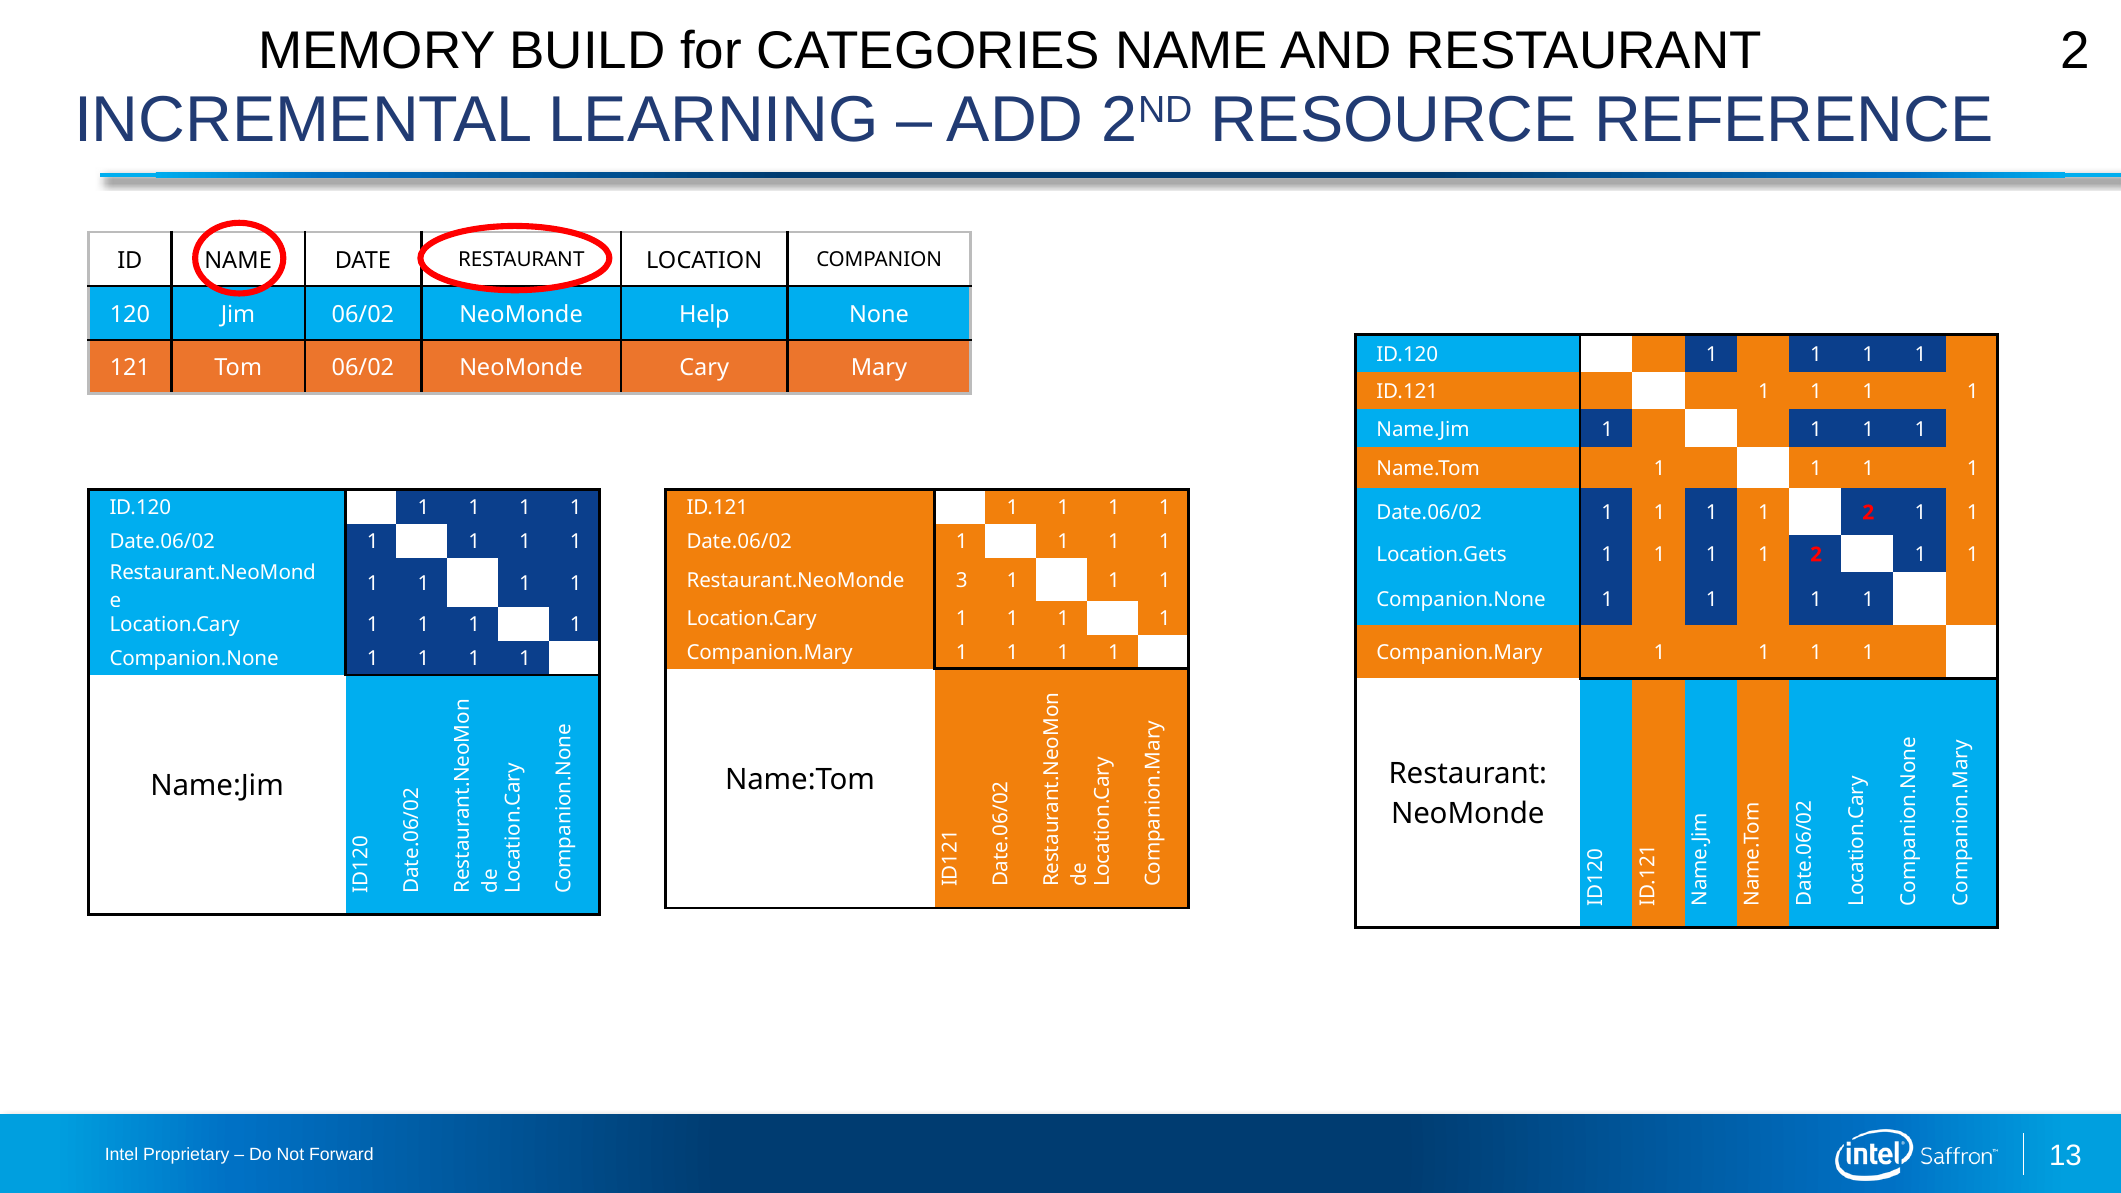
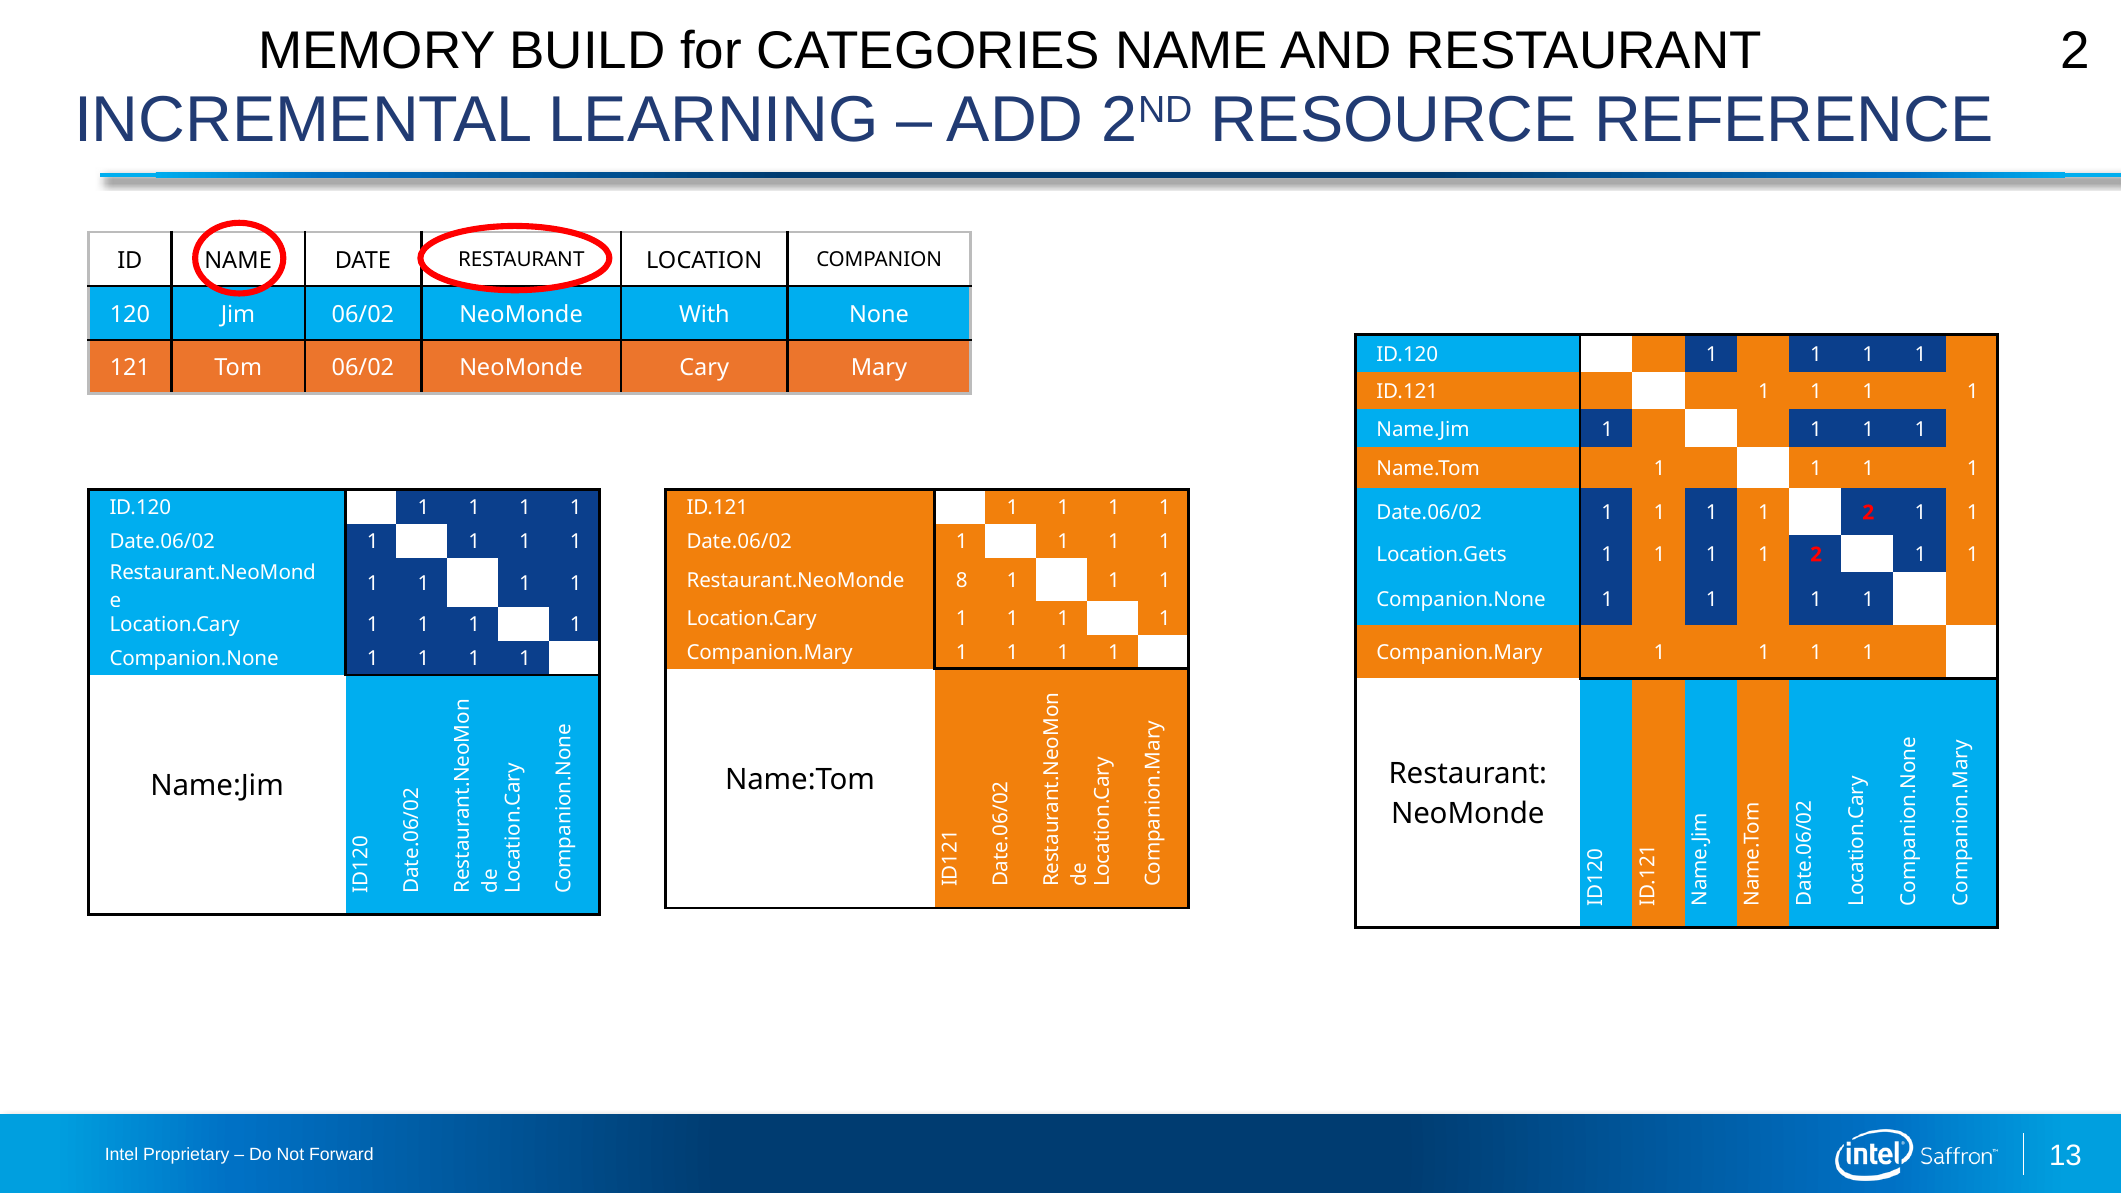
Help: Help -> With
3: 3 -> 8
